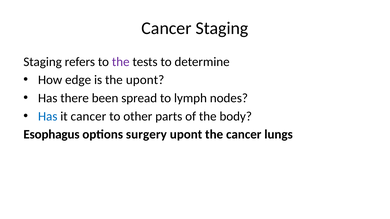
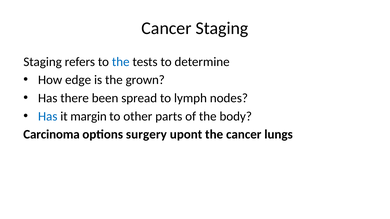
the at (121, 62) colour: purple -> blue
the upont: upont -> grown
it cancer: cancer -> margin
Esophagus: Esophagus -> Carcinoma
